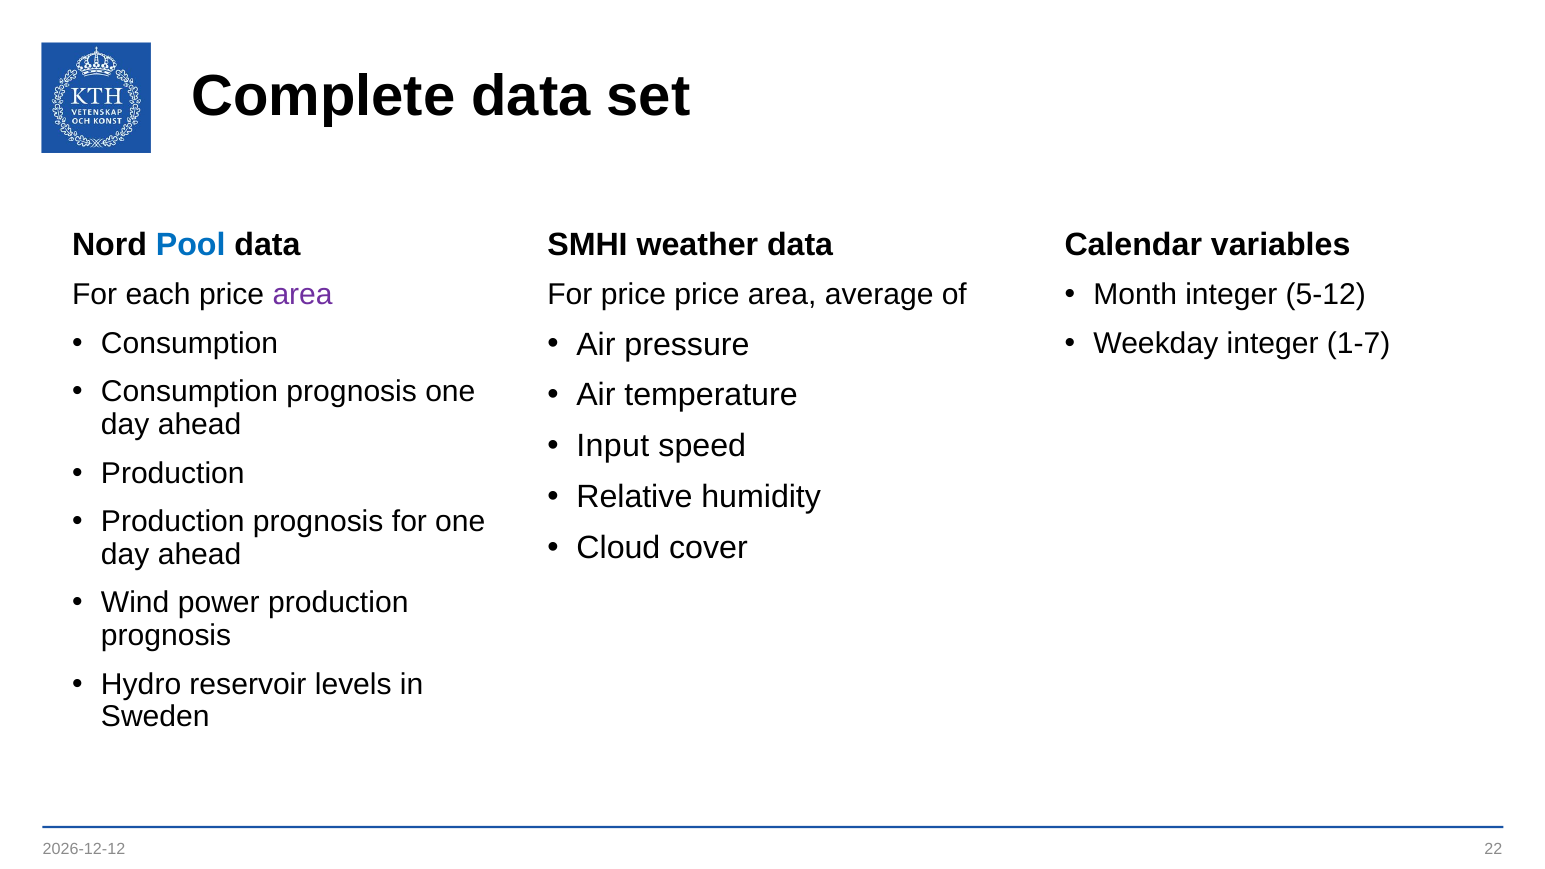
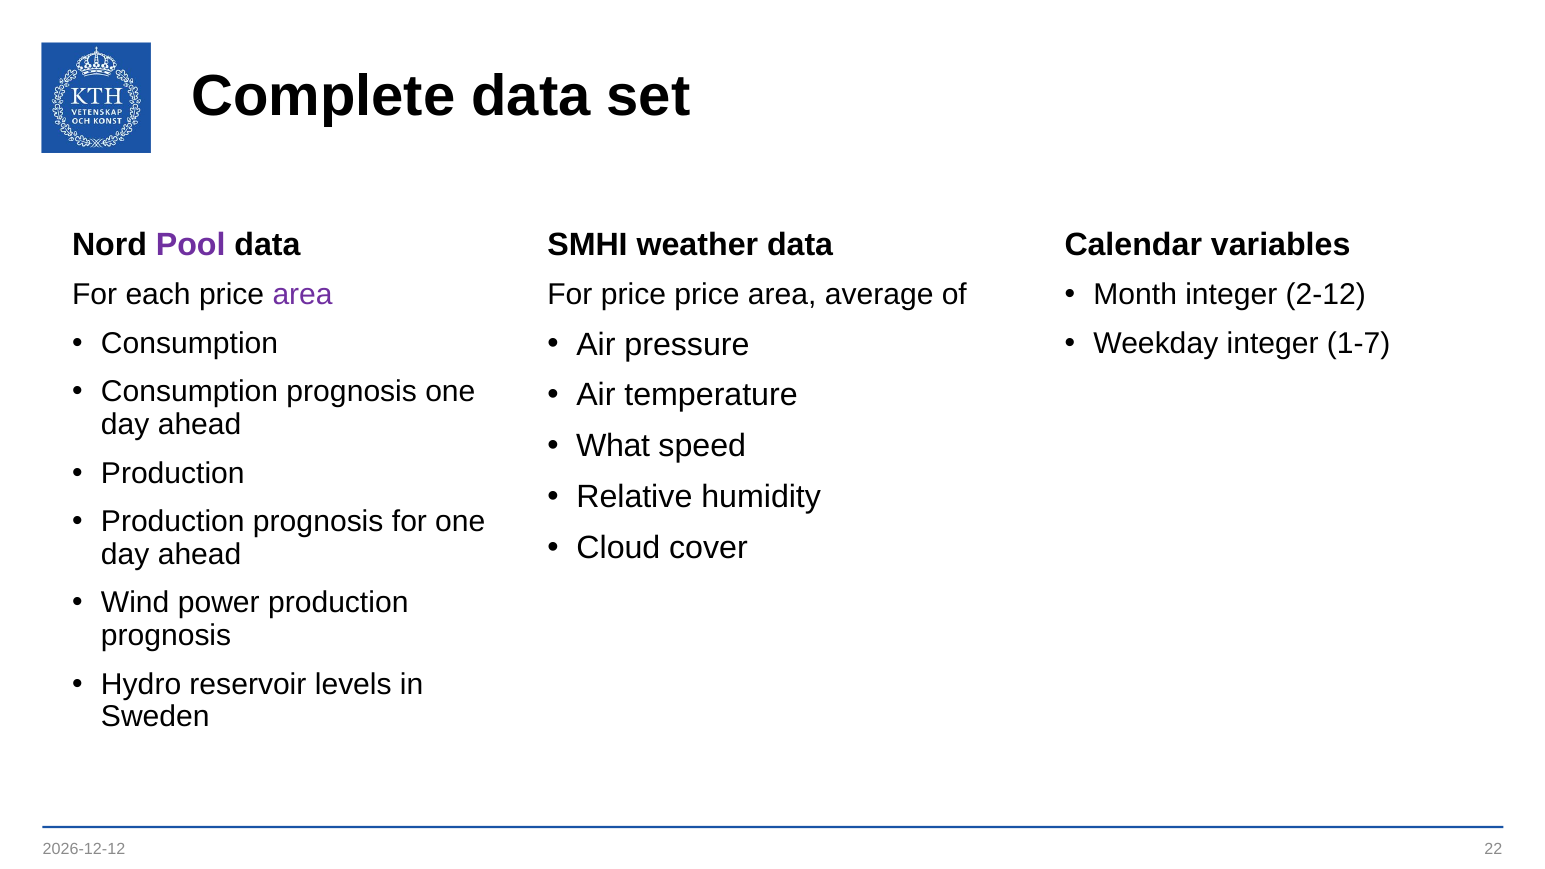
Pool colour: blue -> purple
5-12: 5-12 -> 2-12
Input: Input -> What
